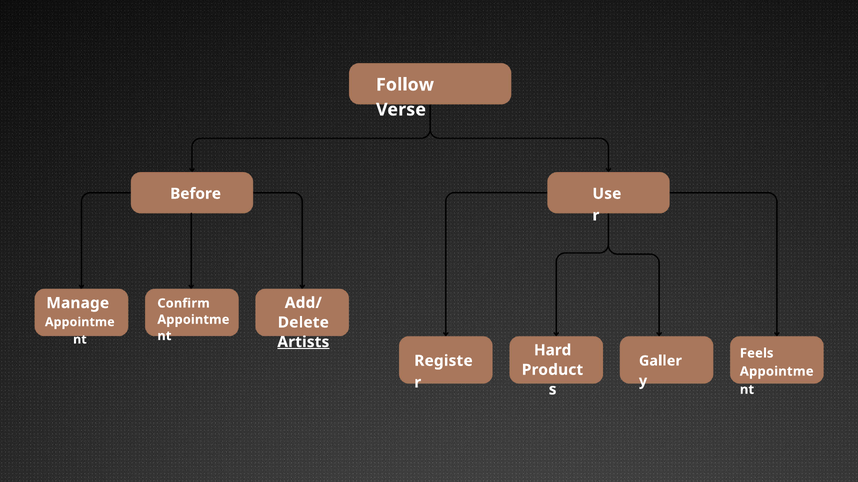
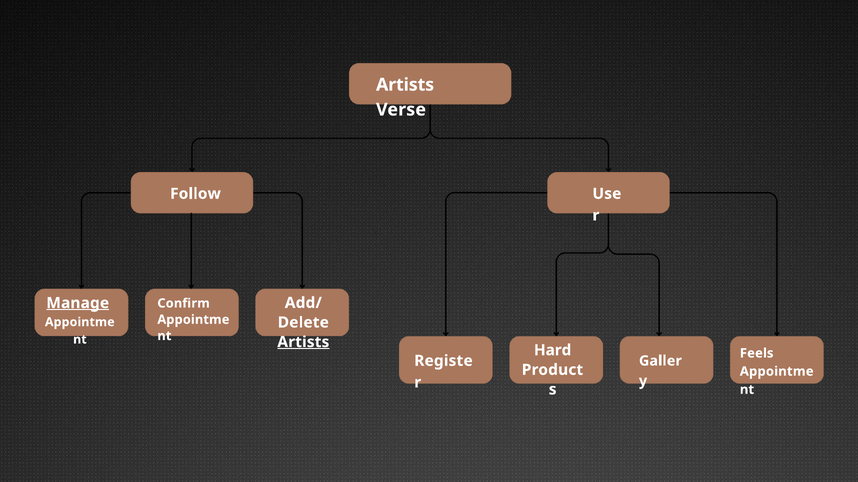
Follow at (405, 85): Follow -> Artists
Before: Before -> Follow
Manage underline: none -> present
